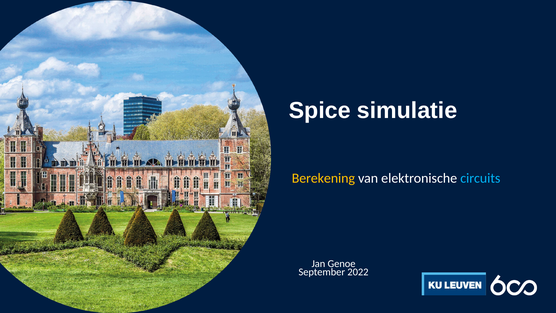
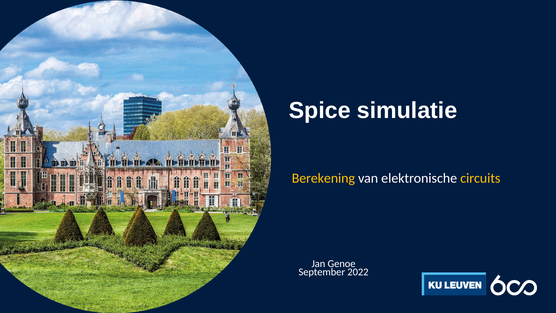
circuits colour: light blue -> yellow
